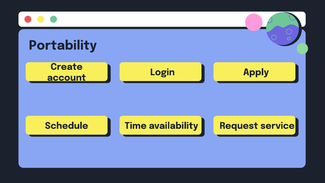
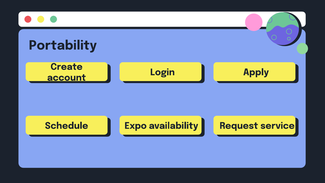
Time: Time -> Expo
